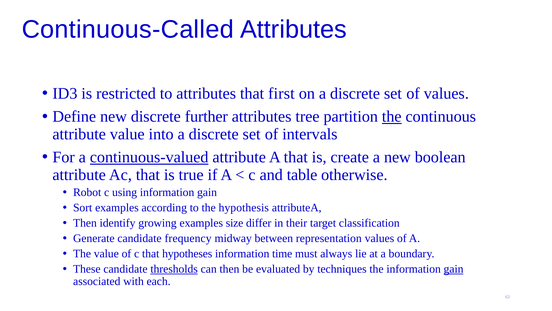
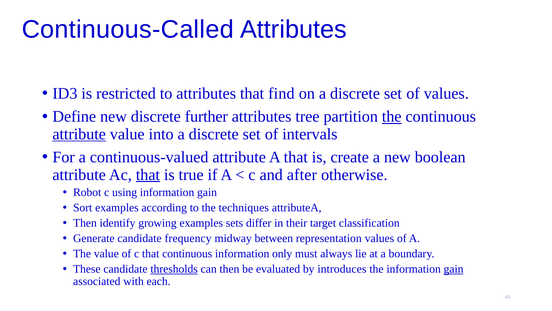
first: first -> find
attribute at (79, 134) underline: none -> present
continuous-valued underline: present -> none
that at (148, 174) underline: none -> present
table: table -> after
hypothesis: hypothesis -> techniques
size: size -> sets
that hypotheses: hypotheses -> continuous
time: time -> only
techniques: techniques -> introduces
